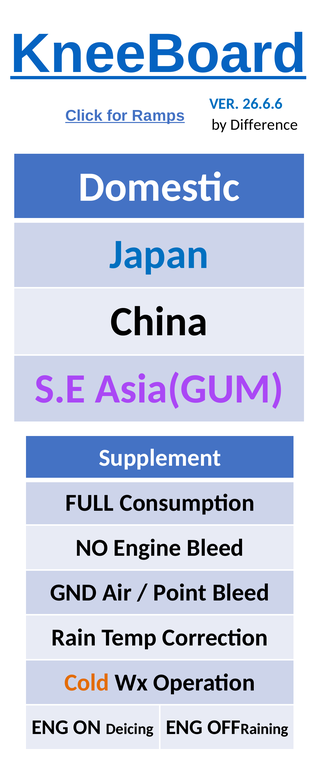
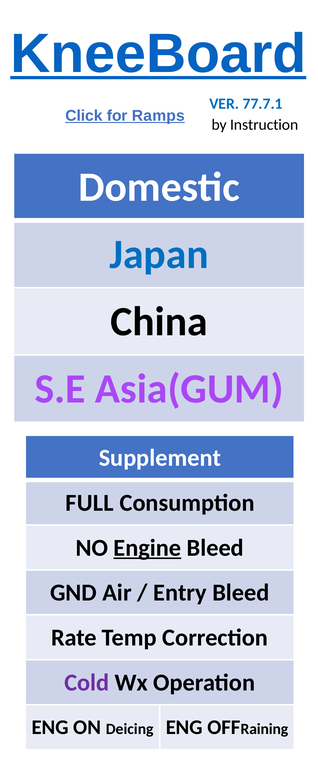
26.6.6: 26.6.6 -> 77.7.1
Difference: Difference -> Instruction
Engine underline: none -> present
Point: Point -> Entry
Rain: Rain -> Rate
Cold colour: orange -> purple
